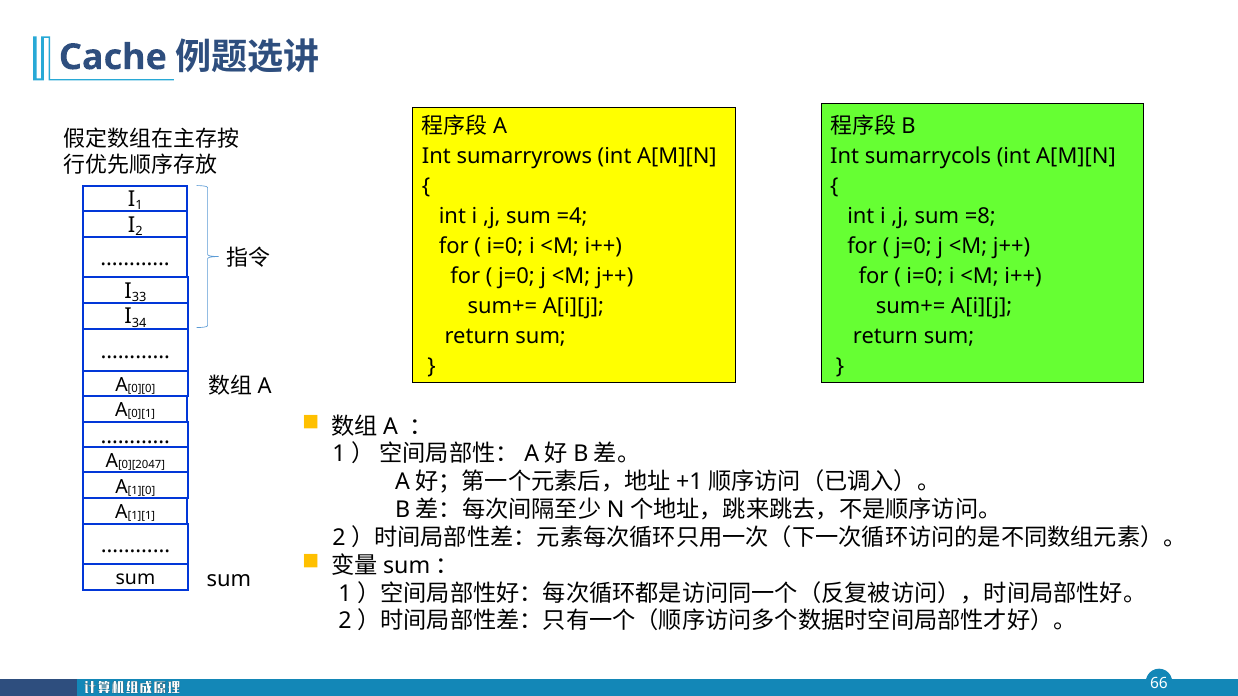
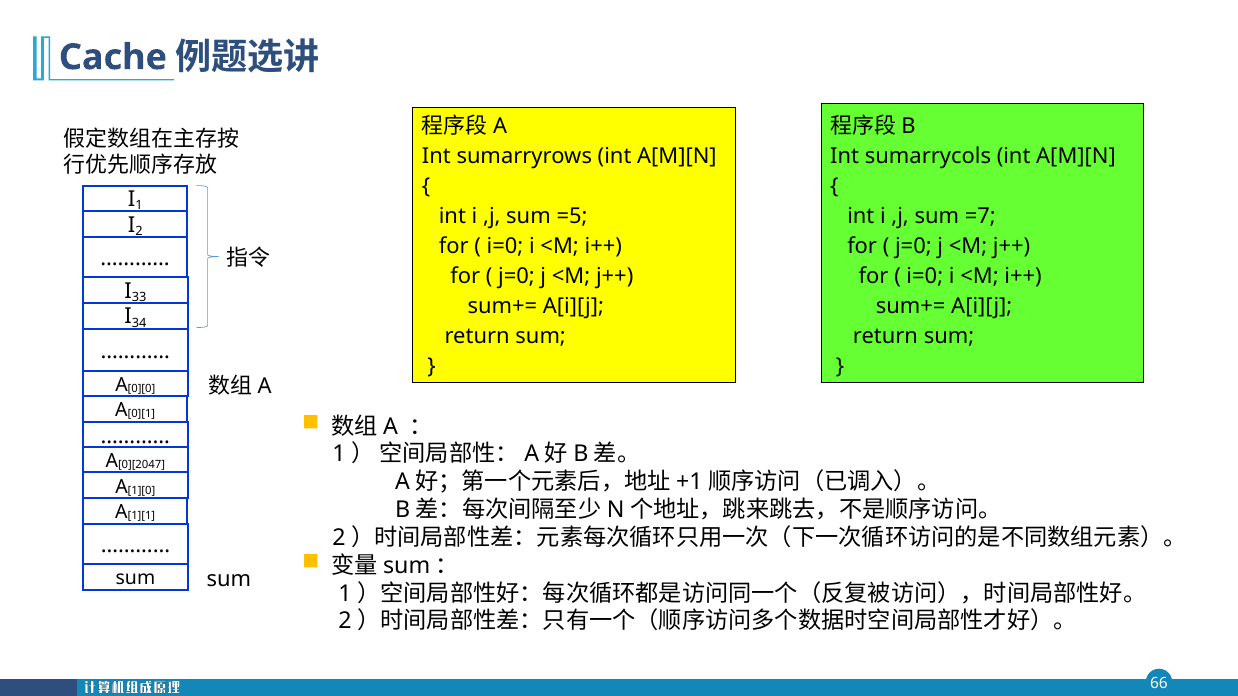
=4: =4 -> =5
=8: =8 -> =7
